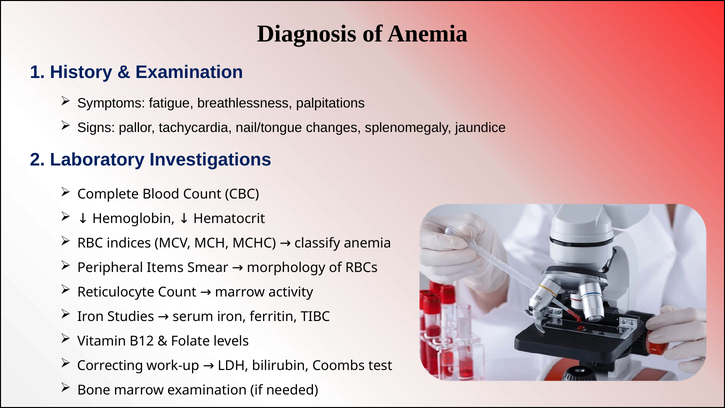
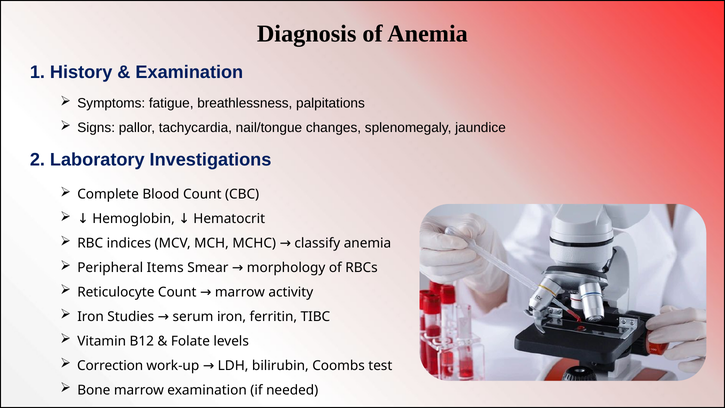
Correcting: Correcting -> Correction
